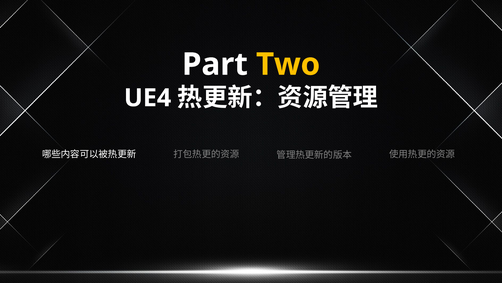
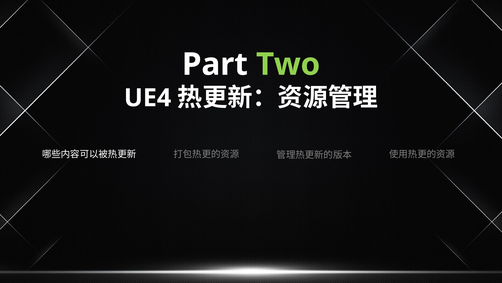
Two colour: yellow -> light green
